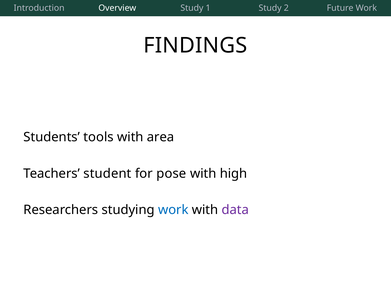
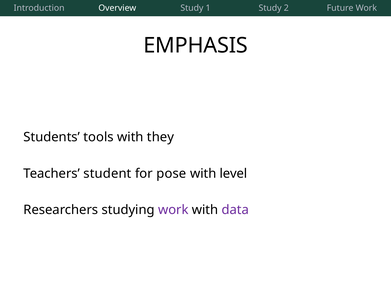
FINDINGS: FINDINGS -> EMPHASIS
area: area -> they
high: high -> level
work at (173, 210) colour: blue -> purple
